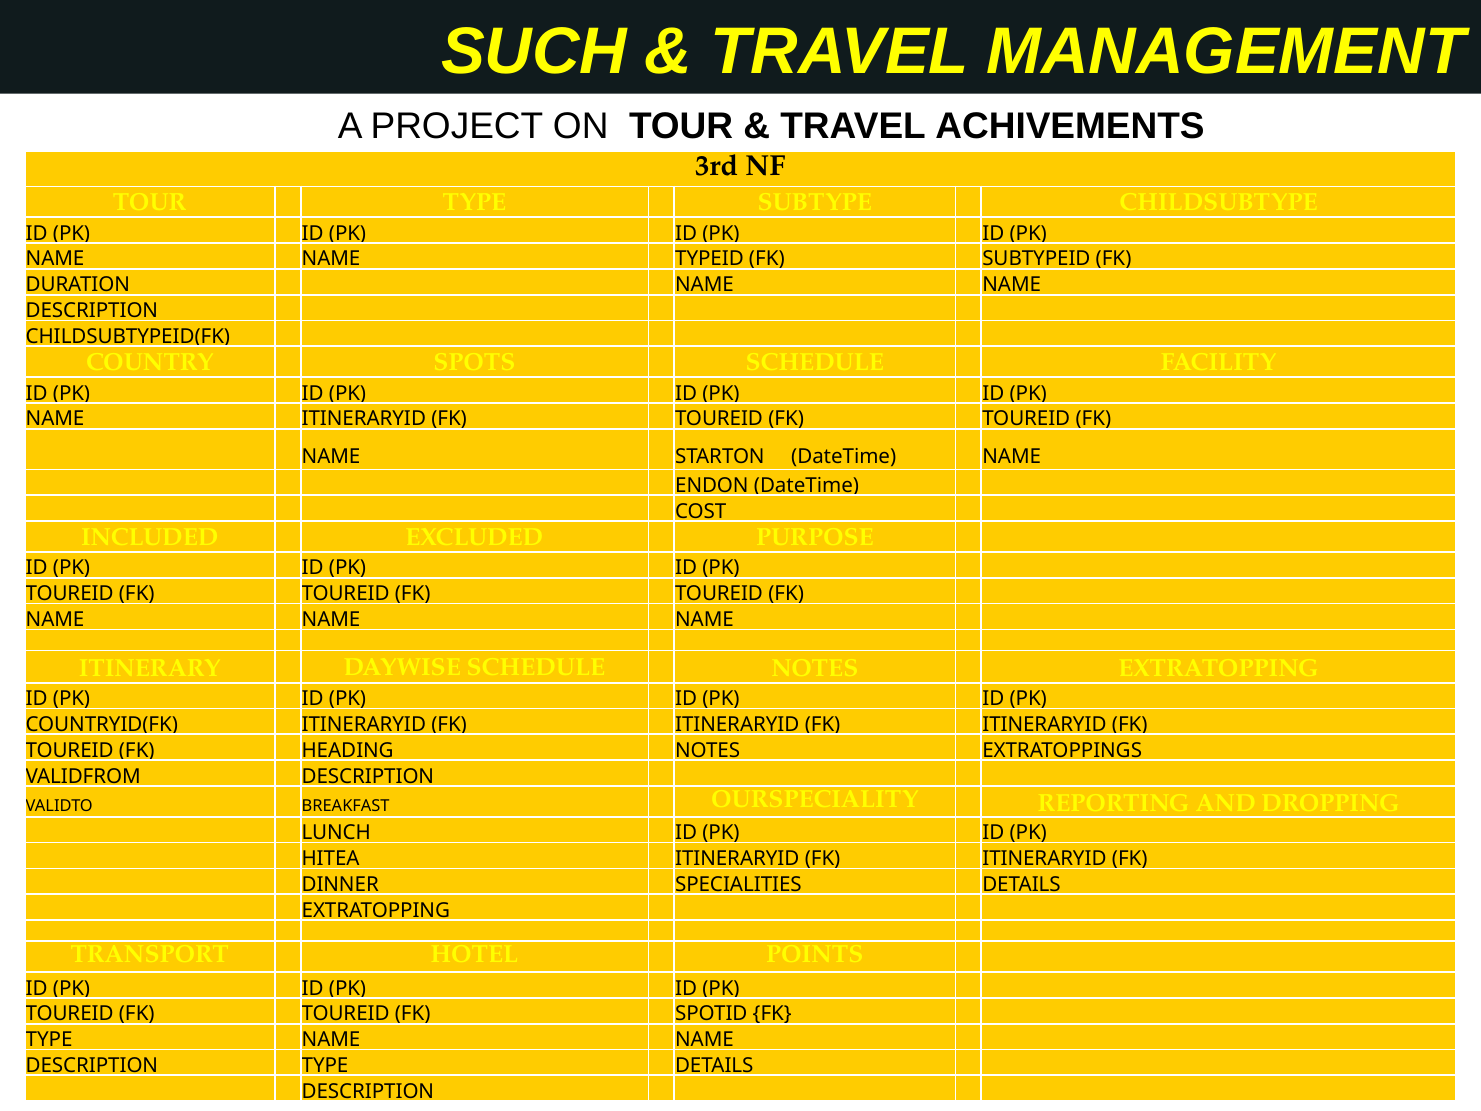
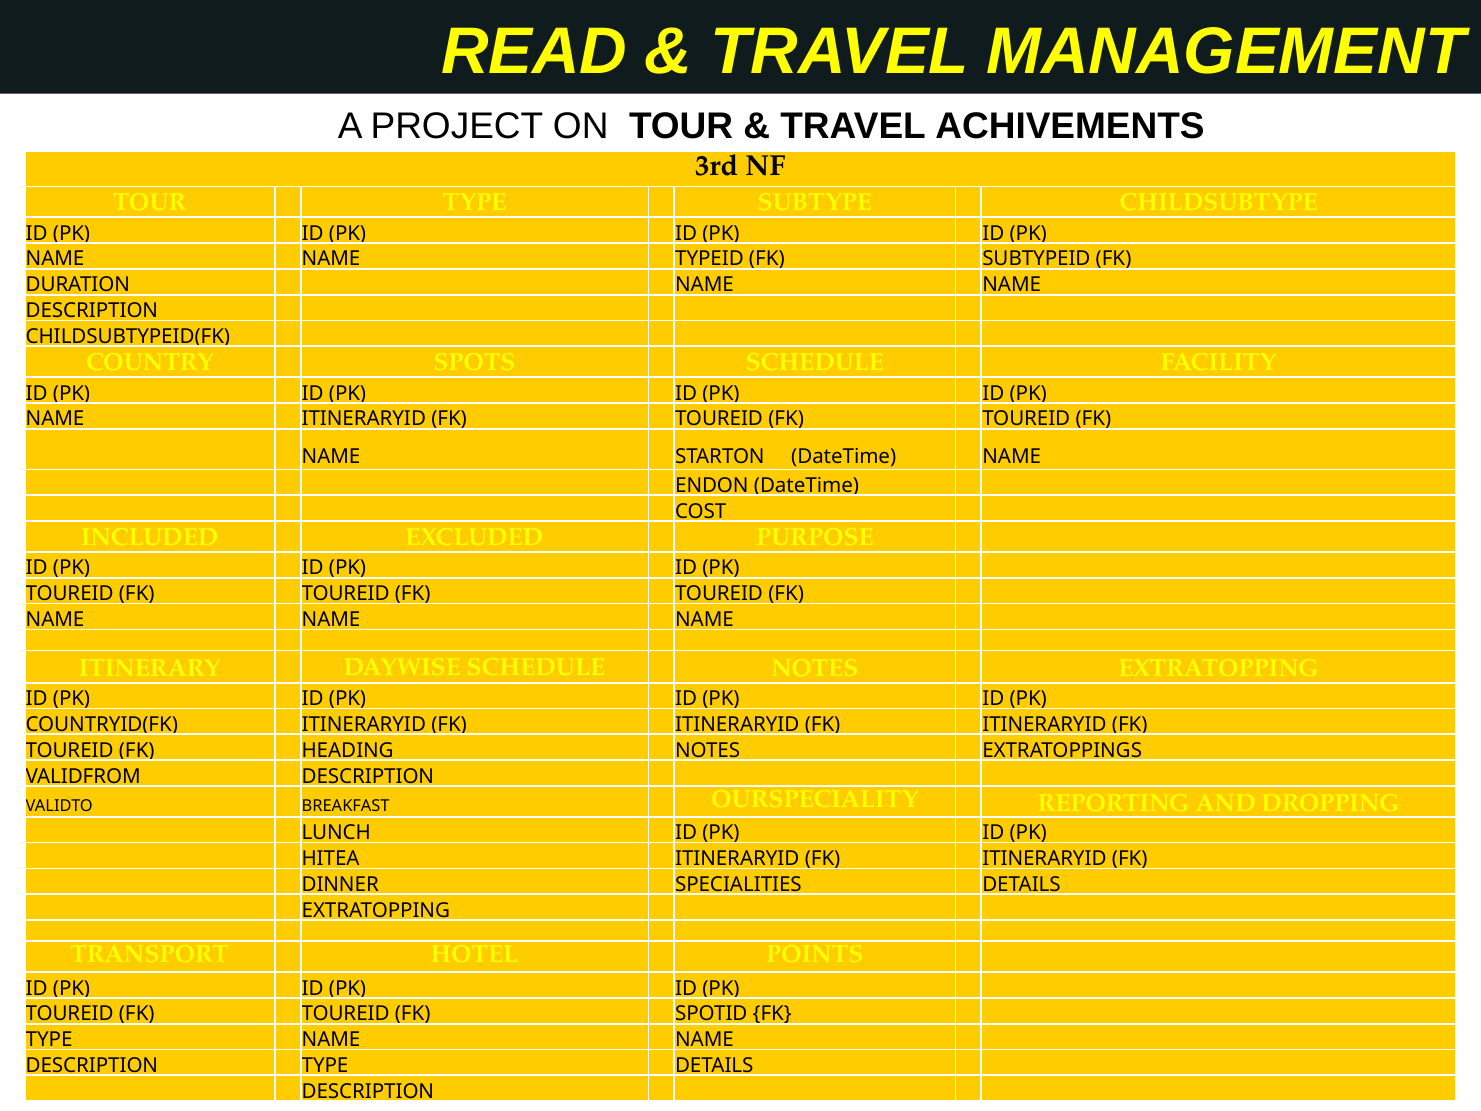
SUCH: SUCH -> READ
